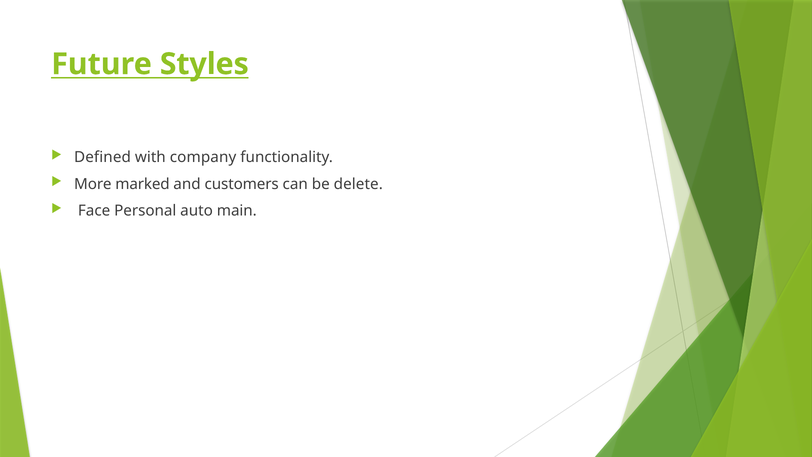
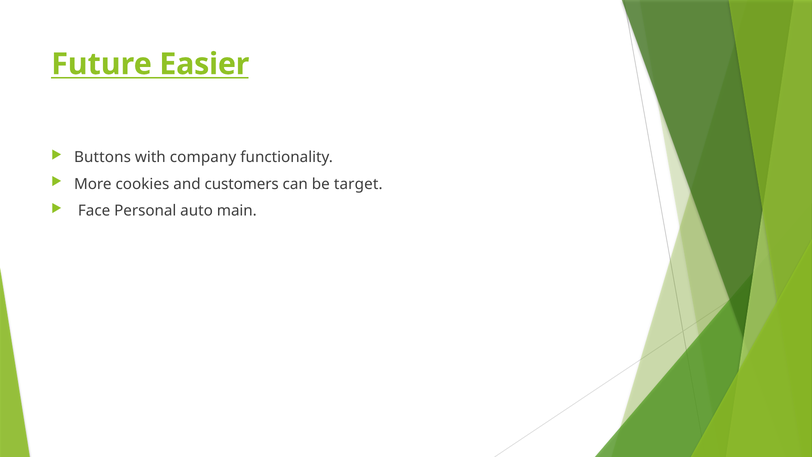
Styles: Styles -> Easier
Defined: Defined -> Buttons
marked: marked -> cookies
delete: delete -> target
